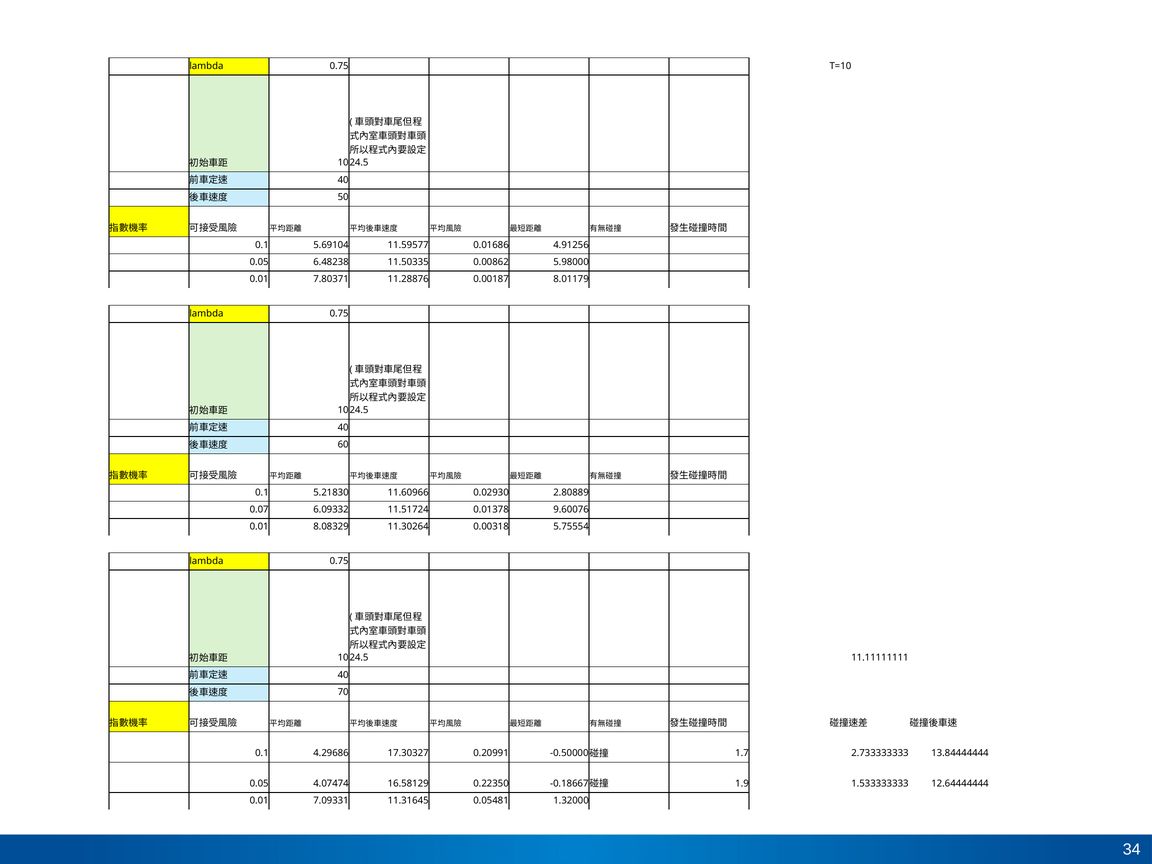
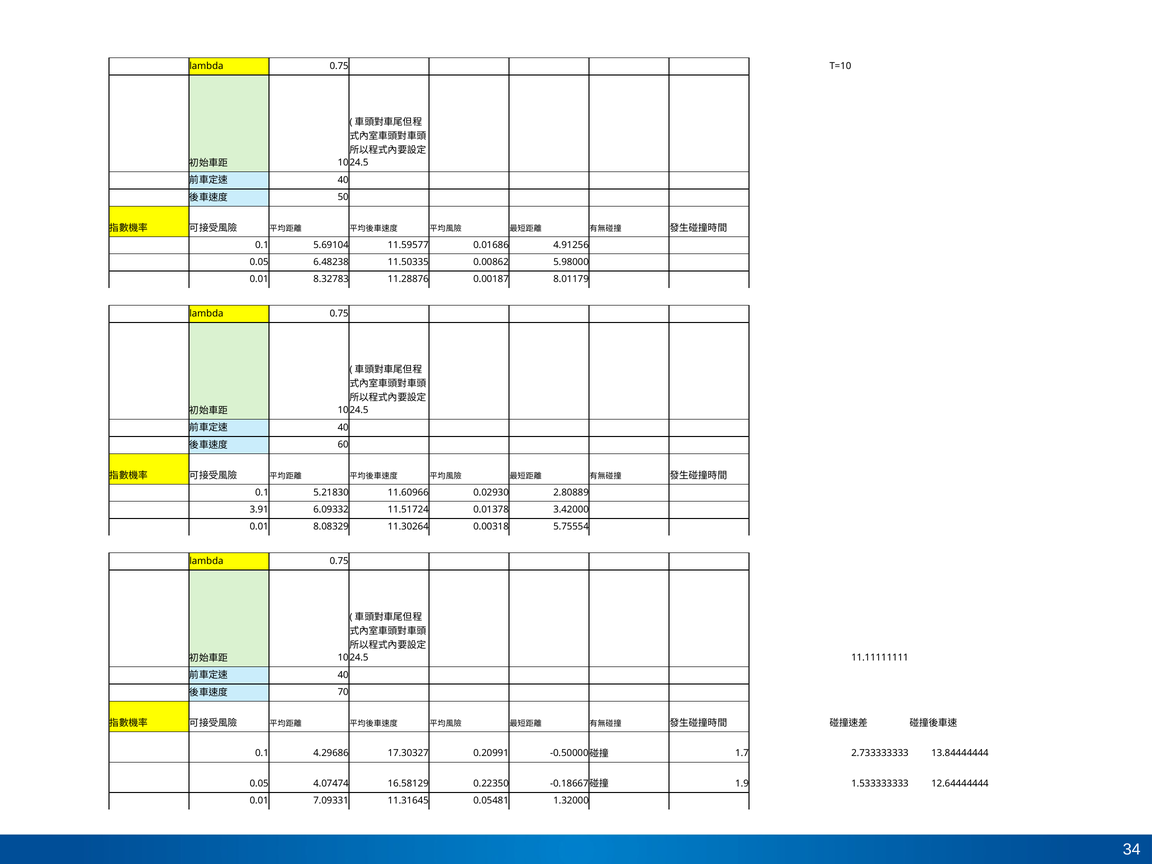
7.80371: 7.80371 -> 8.32783
0.07: 0.07 -> 3.91
9.60076: 9.60076 -> 3.42000
